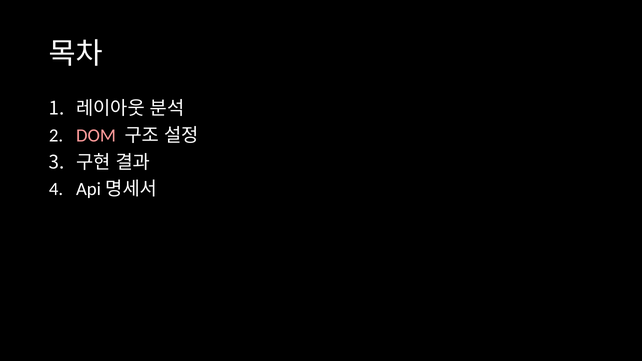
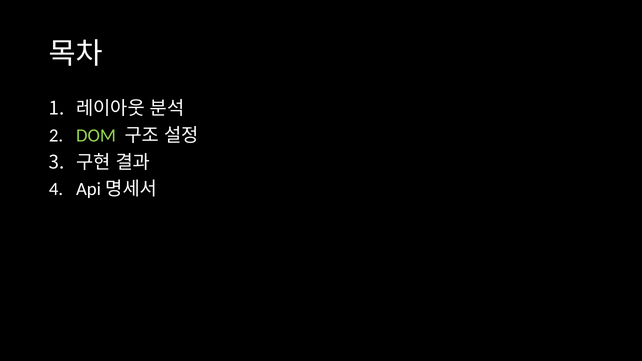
DOM colour: pink -> light green
